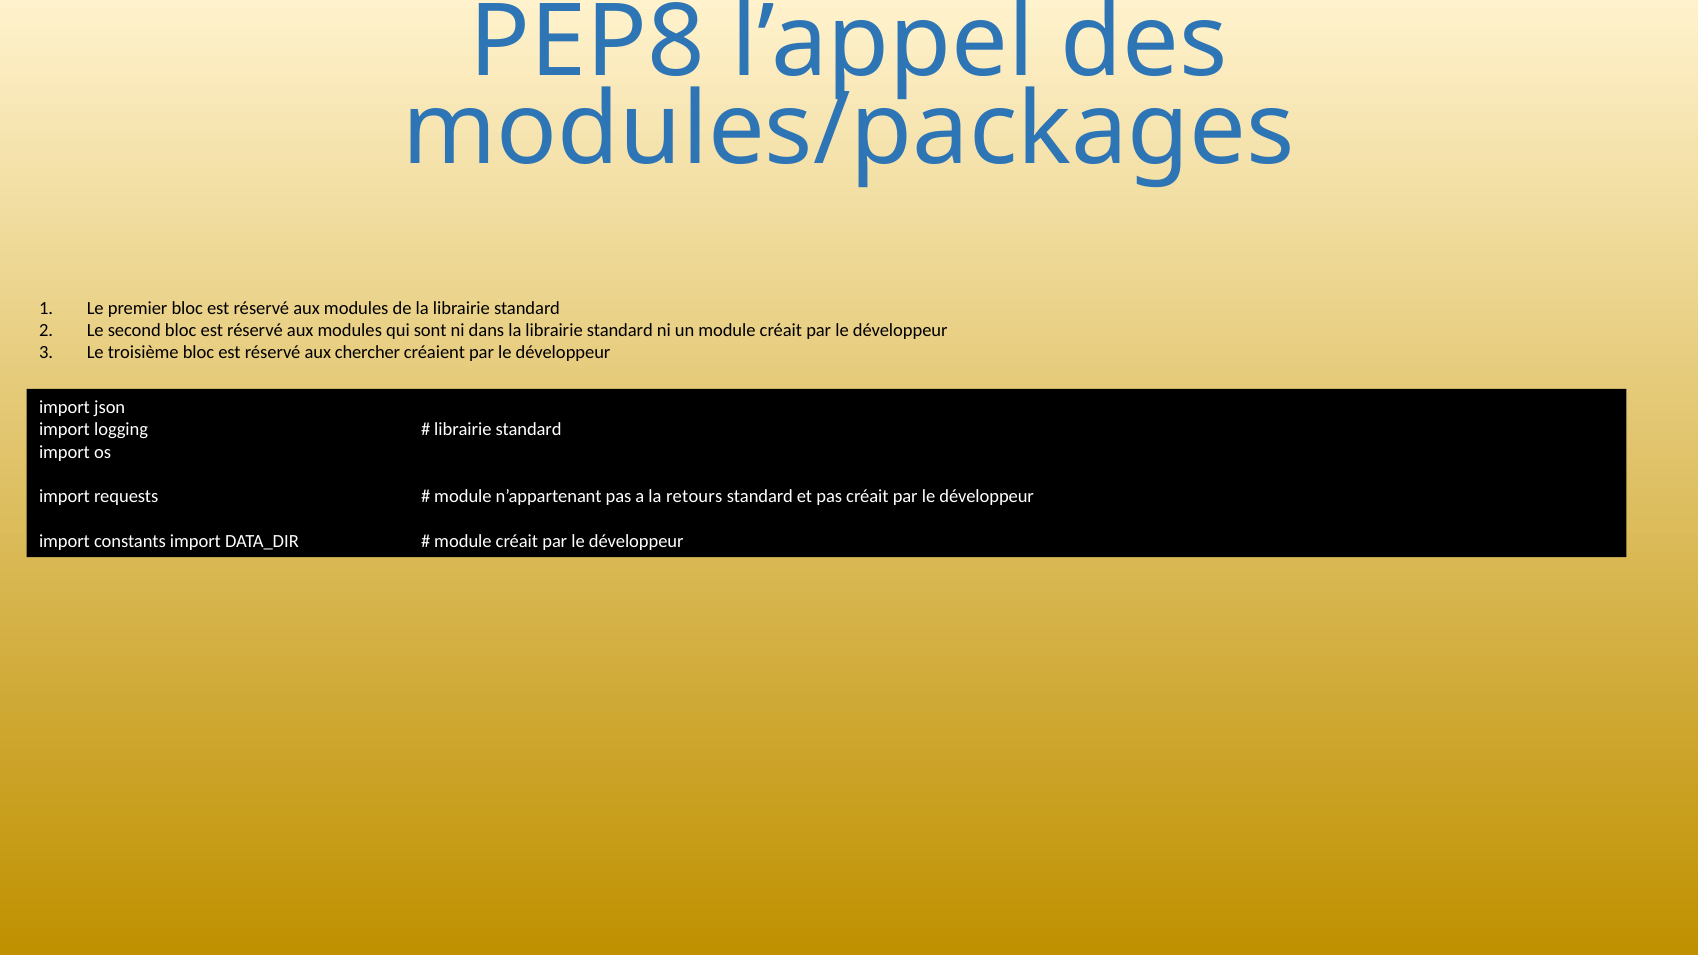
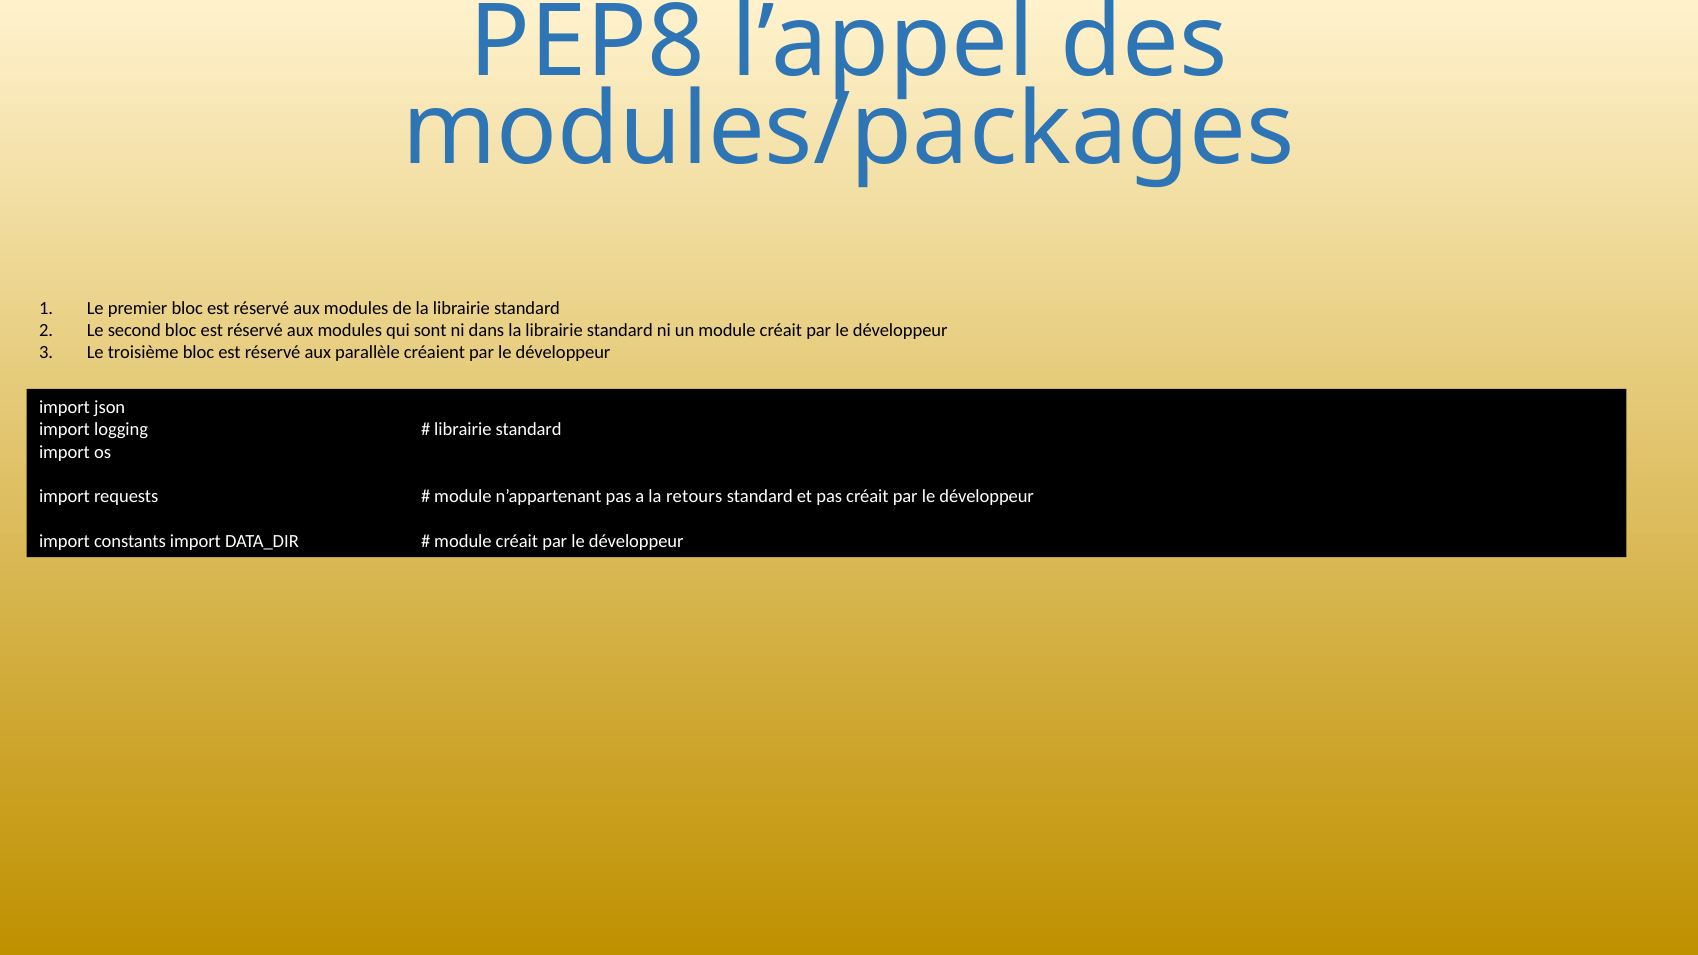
chercher: chercher -> parallèle
